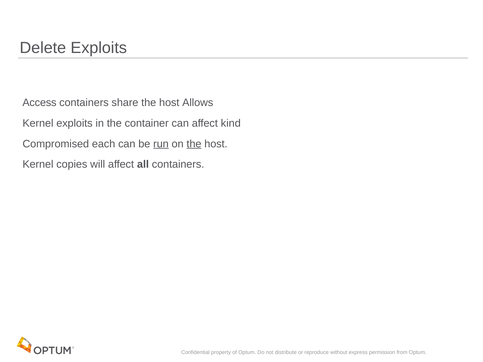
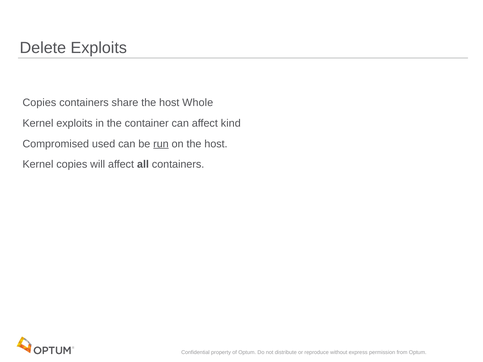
Access at (39, 103): Access -> Copies
Allows: Allows -> Whole
each: each -> used
the at (194, 144) underline: present -> none
